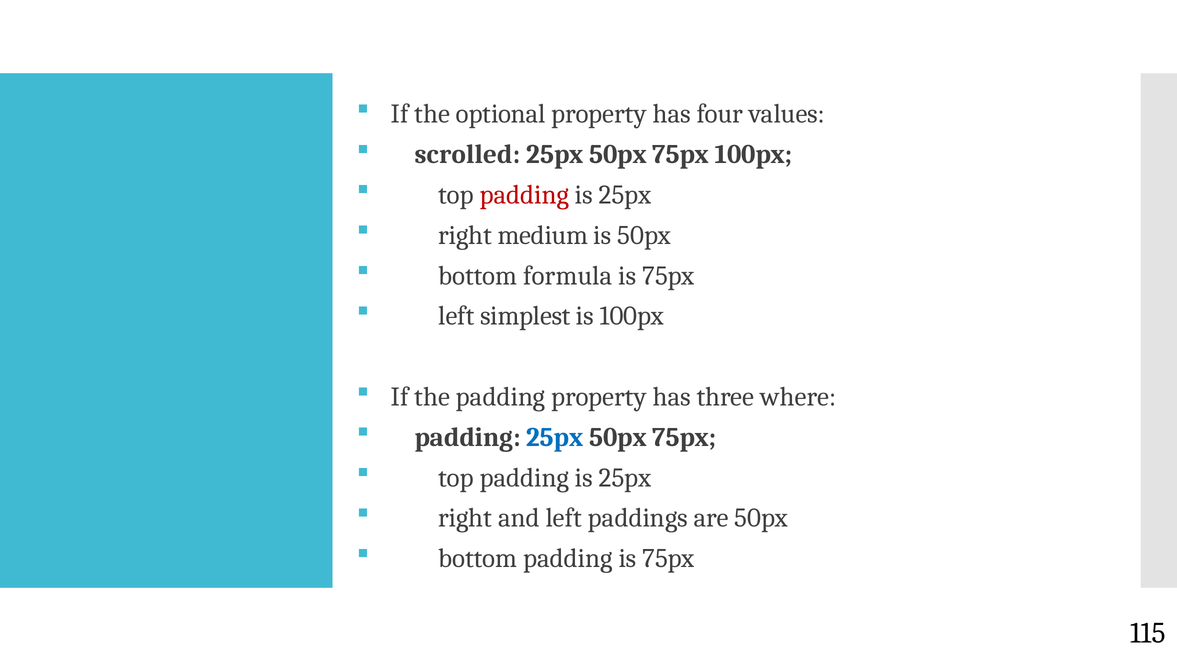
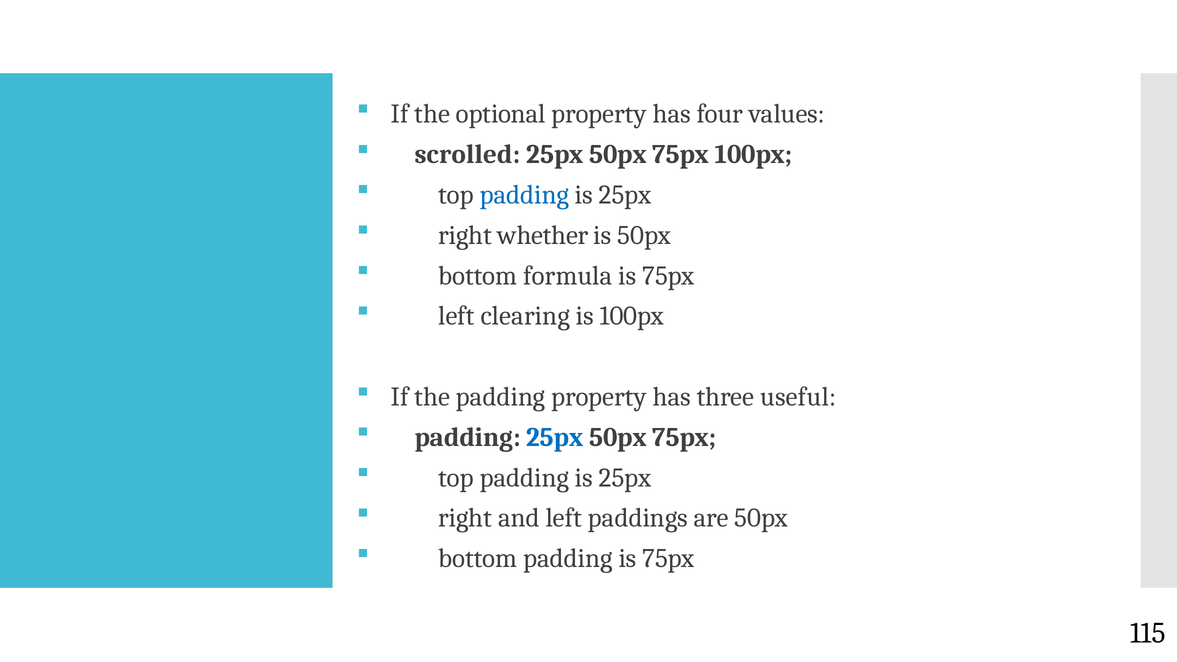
padding at (524, 195) colour: red -> blue
medium: medium -> whether
simplest: simplest -> clearing
where: where -> useful
